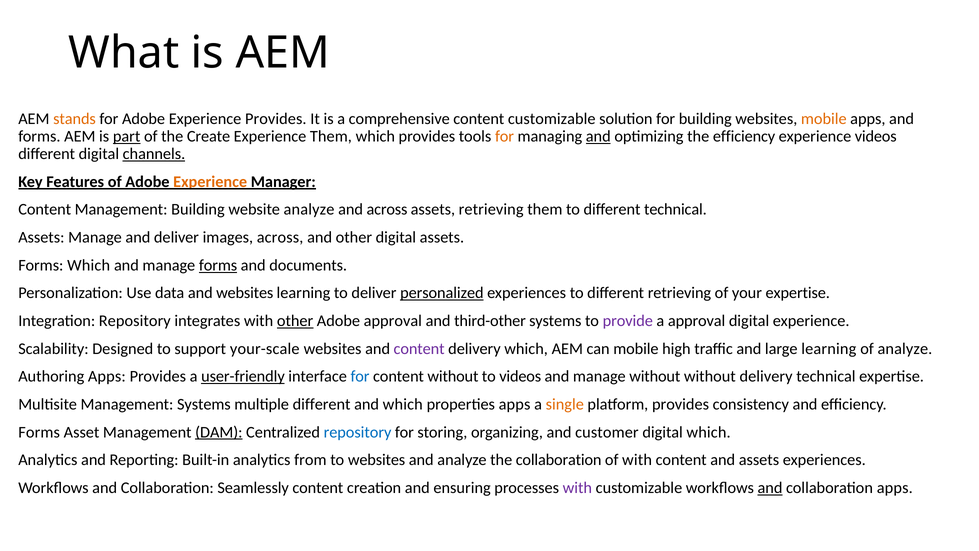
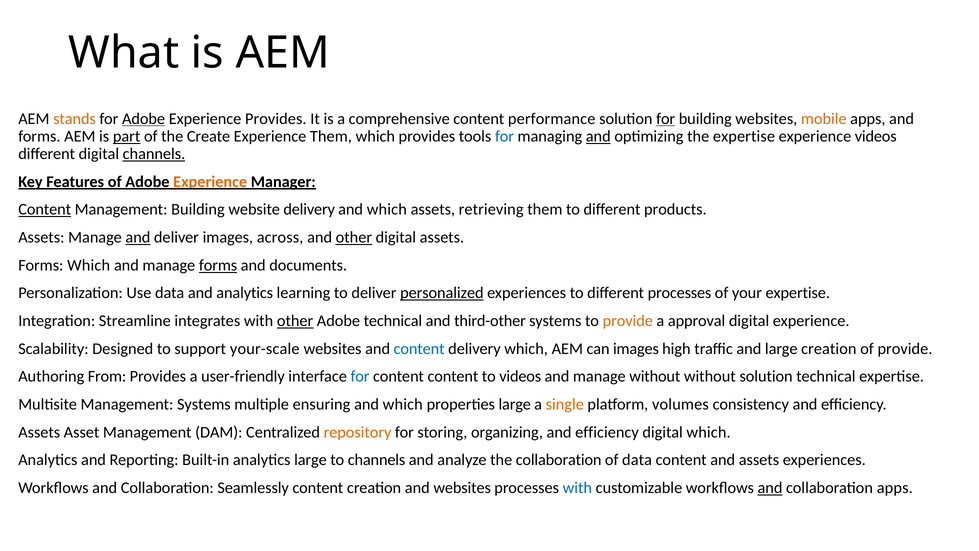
Adobe at (144, 119) underline: none -> present
content customizable: customizable -> performance
for at (666, 119) underline: none -> present
for at (505, 136) colour: orange -> blue
the efficiency: efficiency -> expertise
Content at (45, 209) underline: none -> present
website analyze: analyze -> delivery
across at (387, 209): across -> which
different technical: technical -> products
and at (138, 237) underline: none -> present
other at (354, 237) underline: none -> present
and websites: websites -> analytics
different retrieving: retrieving -> processes
Integration Repository: Repository -> Streamline
Adobe approval: approval -> technical
provide at (628, 321) colour: purple -> orange
content at (419, 349) colour: purple -> blue
can mobile: mobile -> images
large learning: learning -> creation
of analyze: analyze -> provide
Authoring Apps: Apps -> From
user-friendly underline: present -> none
content without: without -> content
without delivery: delivery -> solution
multiple different: different -> ensuring
properties apps: apps -> large
platform provides: provides -> volumes
Forms at (39, 432): Forms -> Assets
DAM underline: present -> none
repository at (358, 432) colour: blue -> orange
organizing and customer: customer -> efficiency
analytics from: from -> large
to websites: websites -> channels
of with: with -> data
and ensuring: ensuring -> websites
with at (577, 488) colour: purple -> blue
